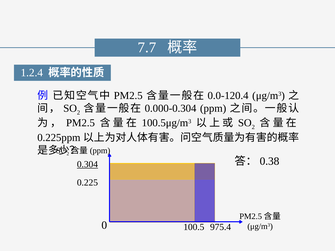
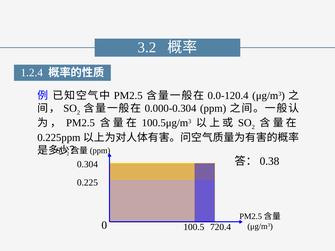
7.7: 7.7 -> 3.2
0.304 underline: present -> none
975.4: 975.4 -> 720.4
